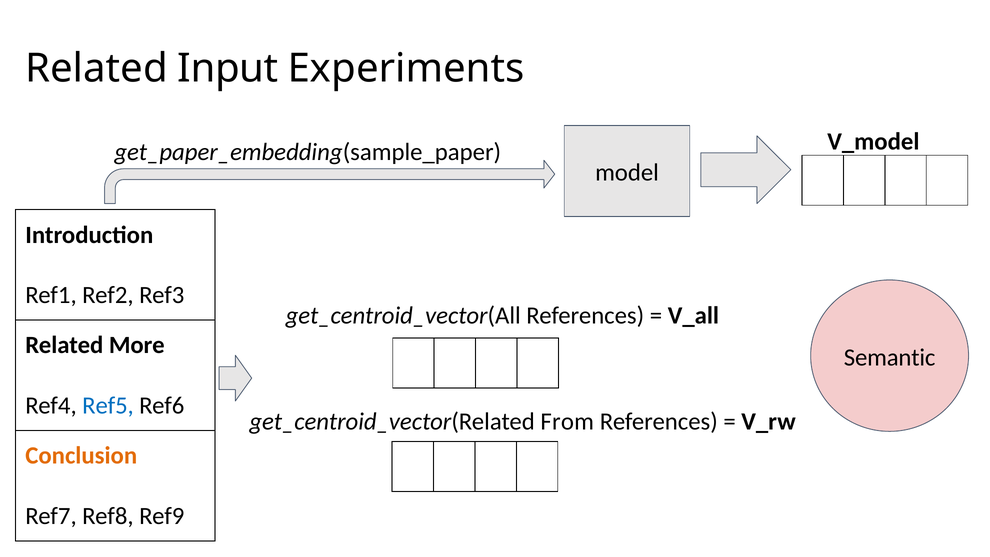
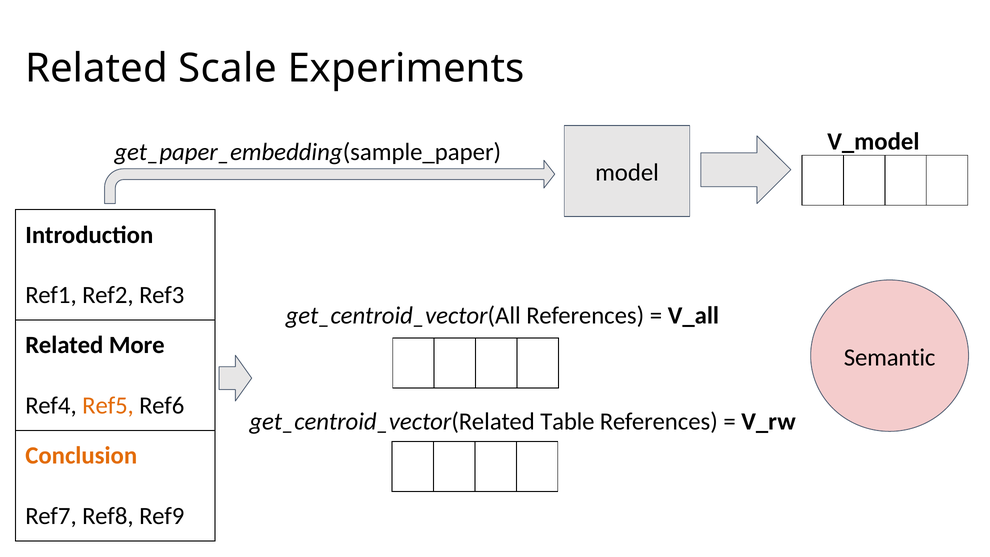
Input: Input -> Scale
Ref5 colour: blue -> orange
From: From -> Table
